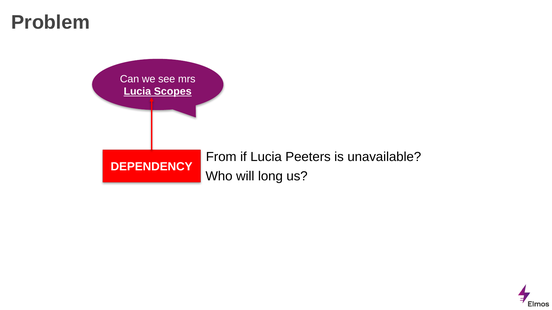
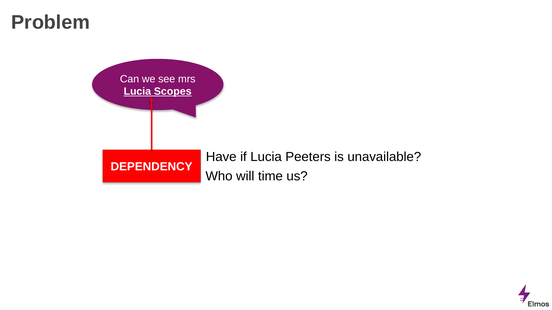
From: From -> Have
long: long -> time
